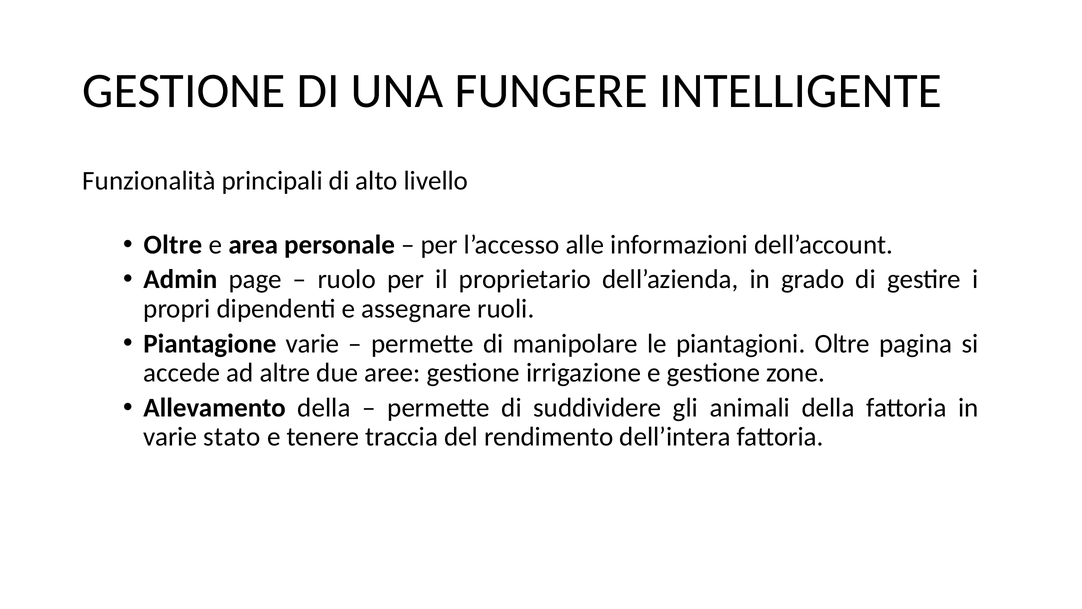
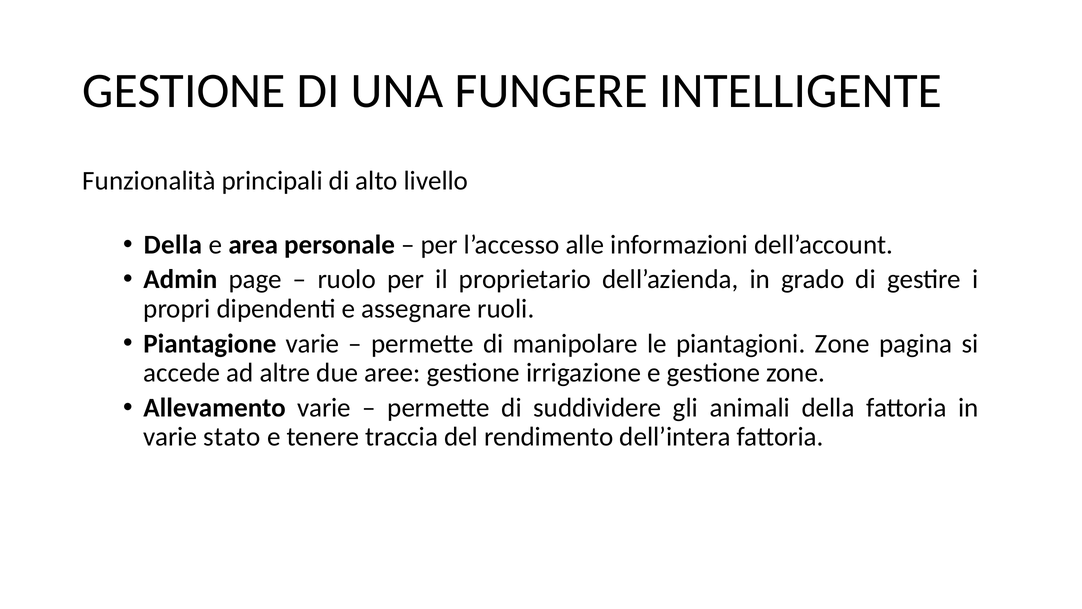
Oltre at (173, 245): Oltre -> Della
piantagioni Oltre: Oltre -> Zone
Allevamento della: della -> varie
